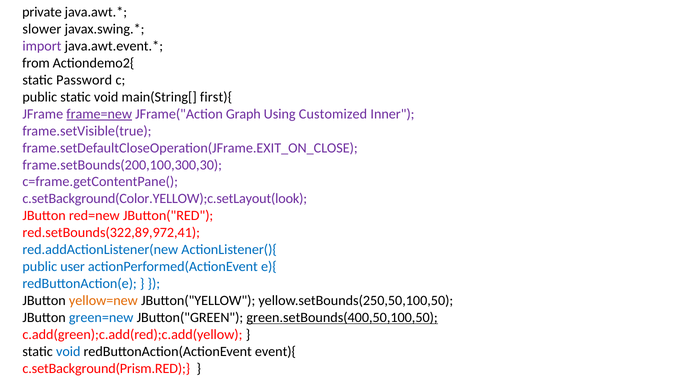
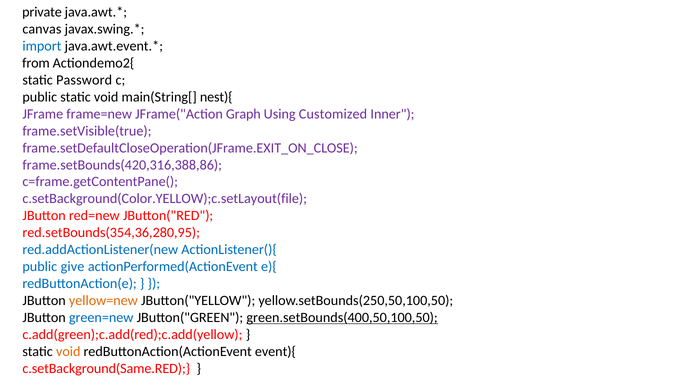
slower: slower -> canvas
import colour: purple -> blue
first){: first){ -> nest){
frame=new underline: present -> none
frame.setBounds(200,100,300,30: frame.setBounds(200,100,300,30 -> frame.setBounds(420,316,388,86
c.setBackground(Color.YELLOW);c.setLayout(look: c.setBackground(Color.YELLOW);c.setLayout(look -> c.setBackground(Color.YELLOW);c.setLayout(file
red.setBounds(322,89,972,41: red.setBounds(322,89,972,41 -> red.setBounds(354,36,280,95
user: user -> give
void at (68, 351) colour: blue -> orange
c.setBackground(Prism.RED: c.setBackground(Prism.RED -> c.setBackground(Same.RED
